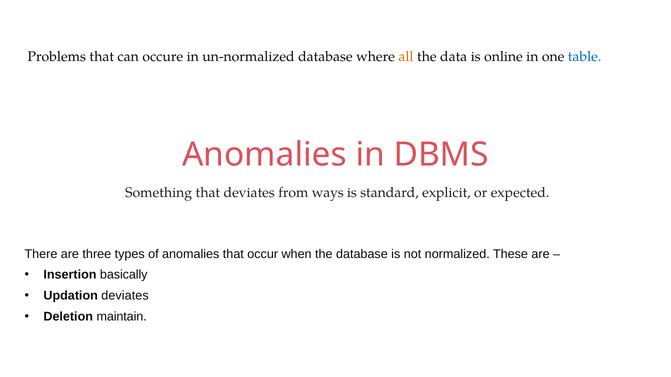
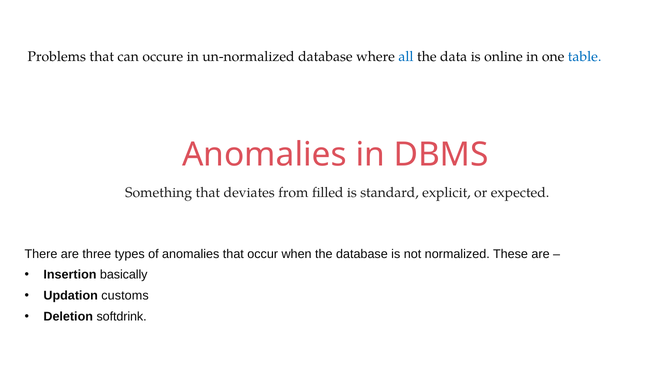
all colour: orange -> blue
ways: ways -> filled
Updation deviates: deviates -> customs
maintain: maintain -> softdrink
